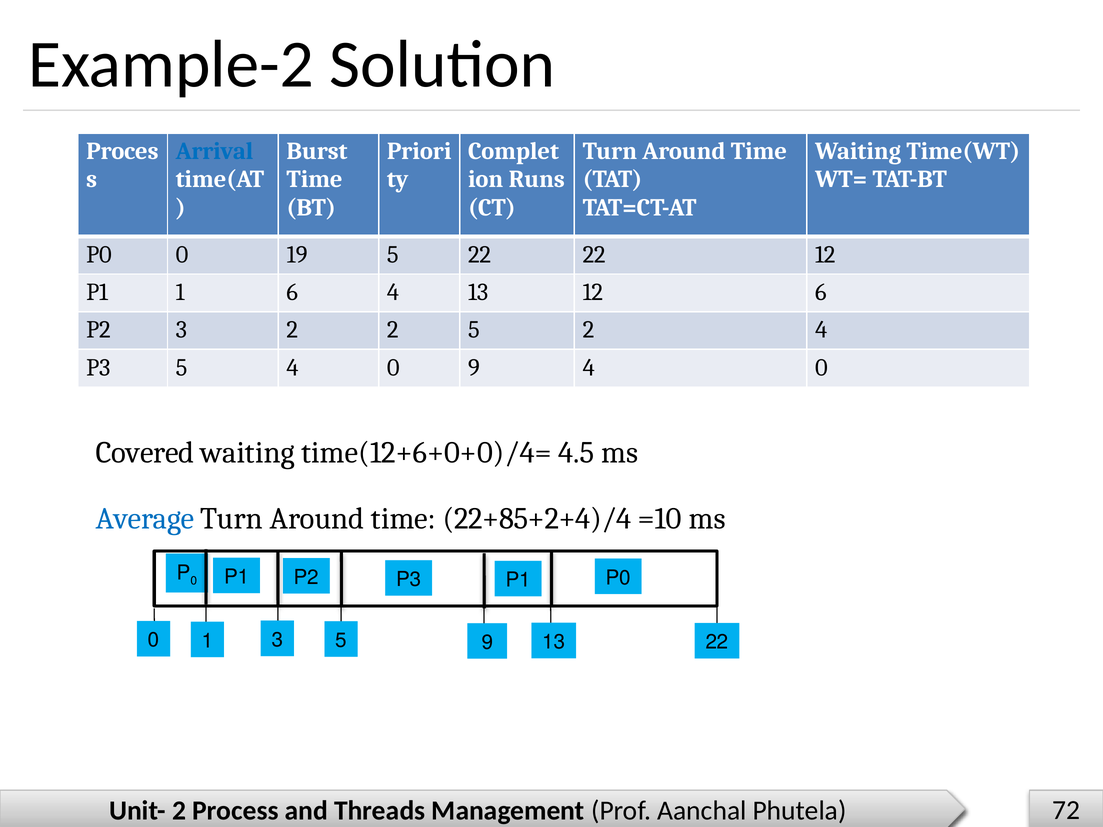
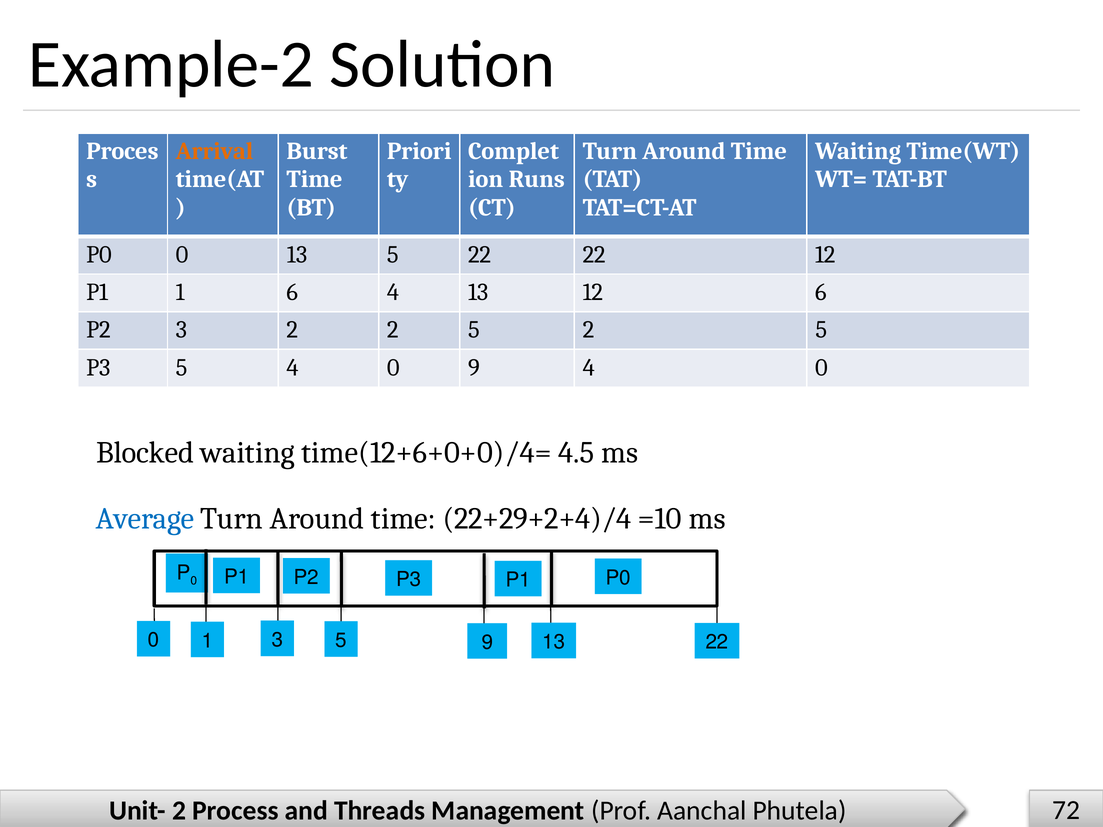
Arrival colour: blue -> orange
0 19: 19 -> 13
4 at (821, 330): 4 -> 5
Covered: Covered -> Blocked
22+85+2+4)/4: 22+85+2+4)/4 -> 22+29+2+4)/4
